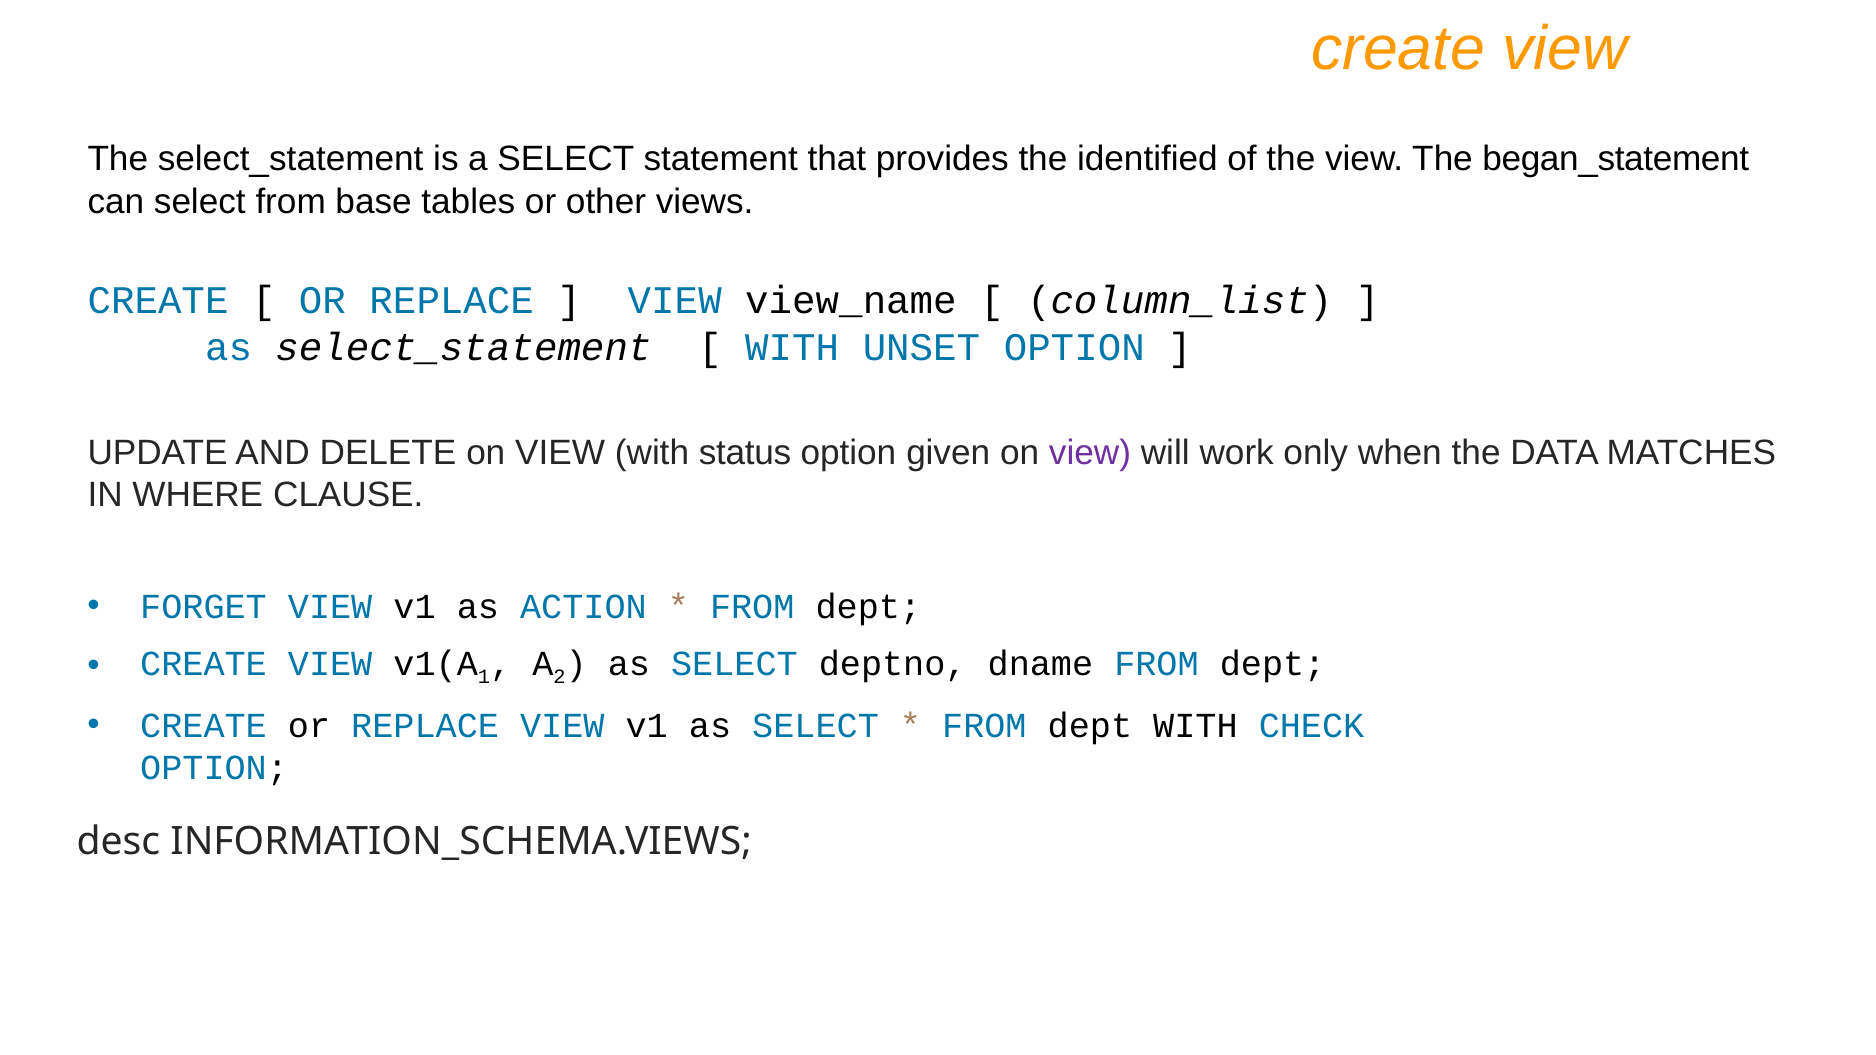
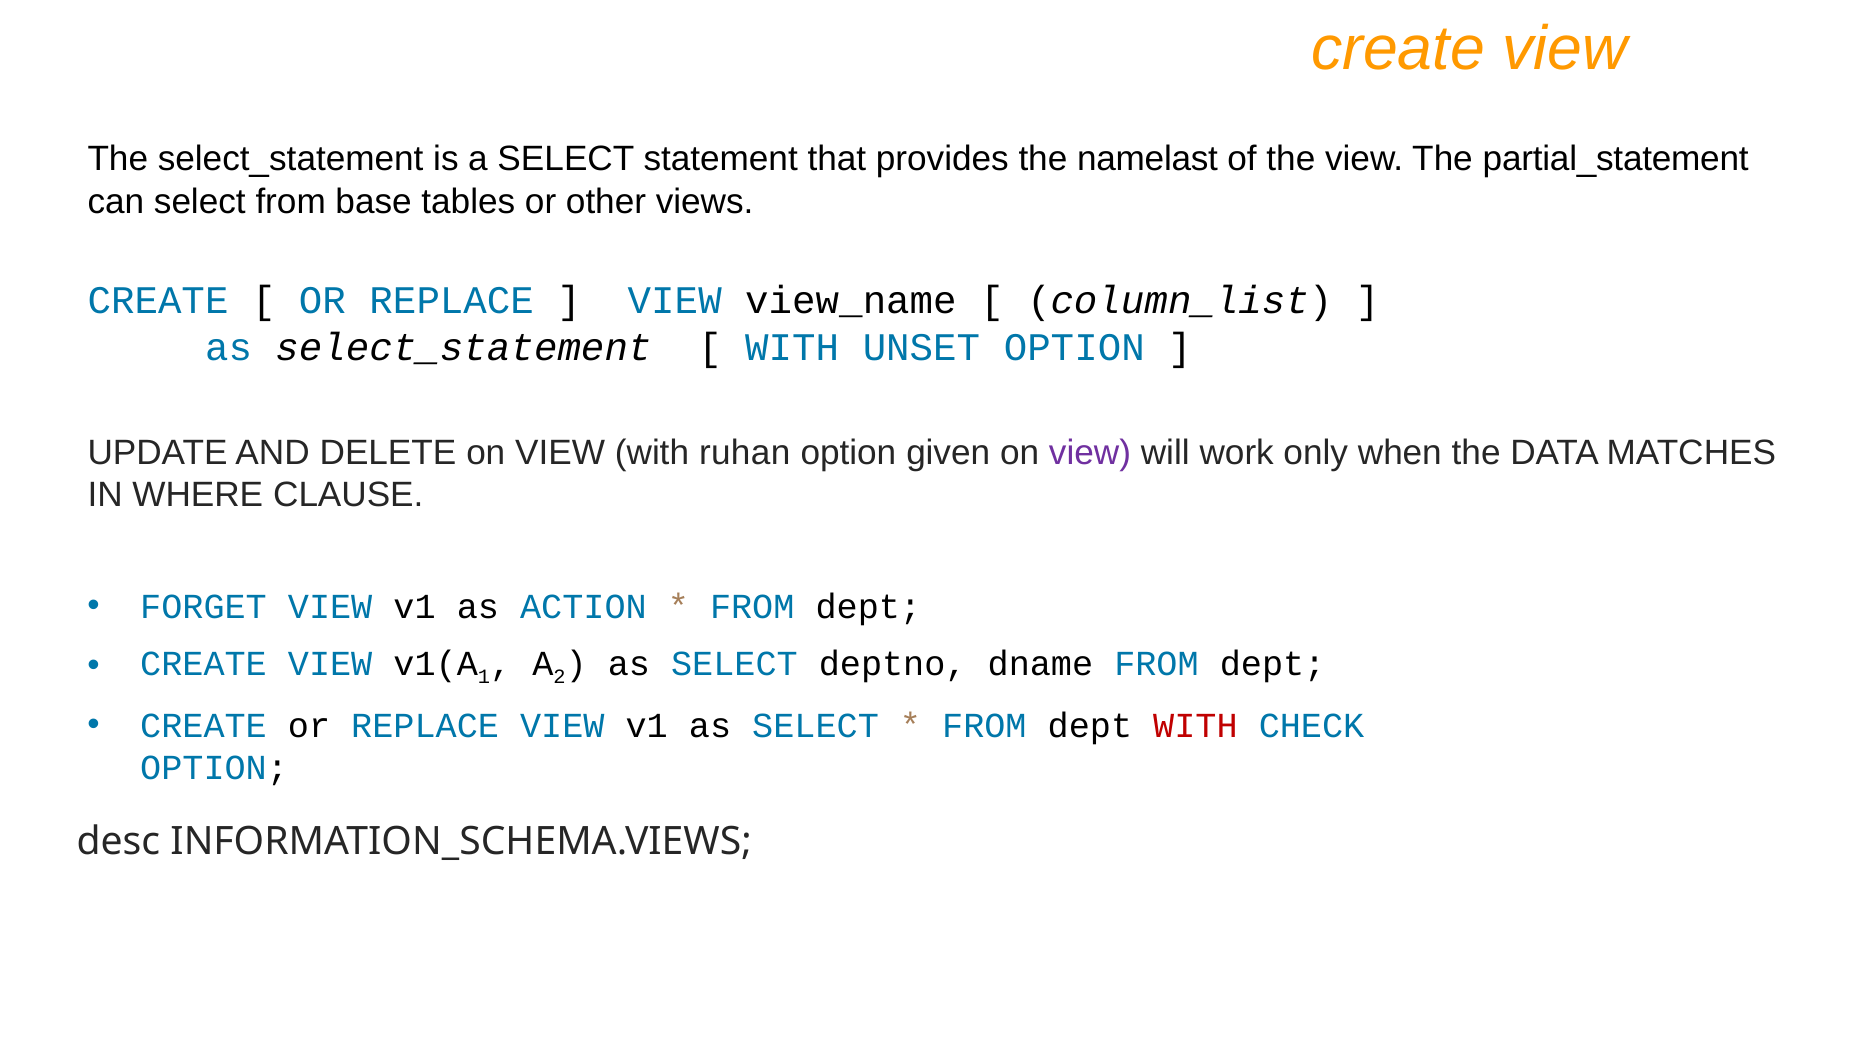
identified: identified -> namelast
began_statement: began_statement -> partial_statement
status: status -> ruhan
WITH at (1195, 726) colour: black -> red
